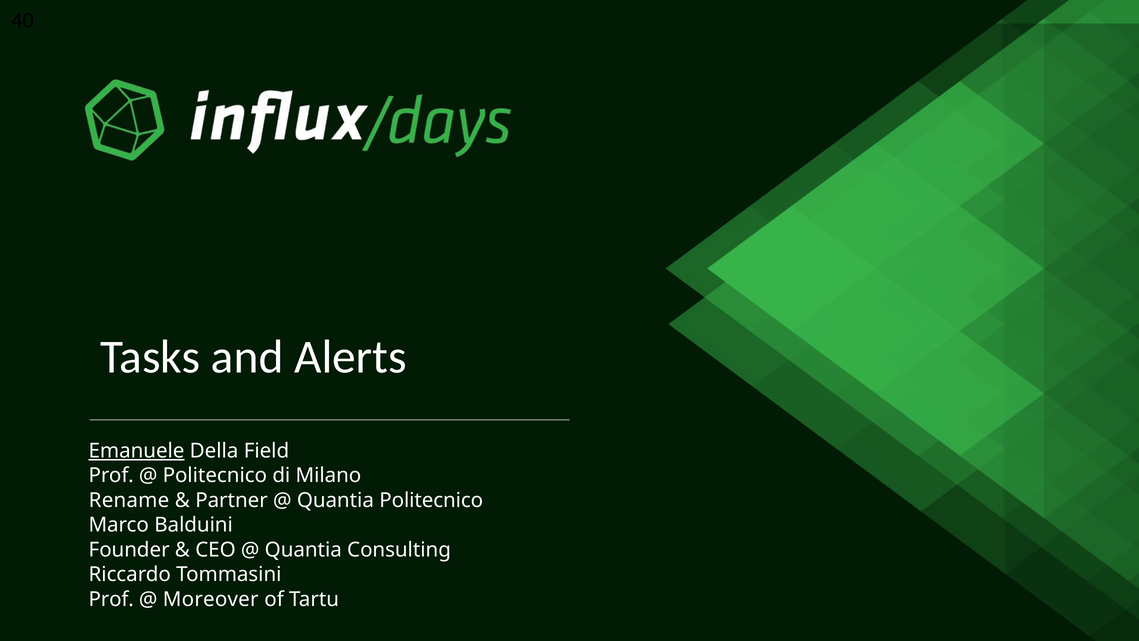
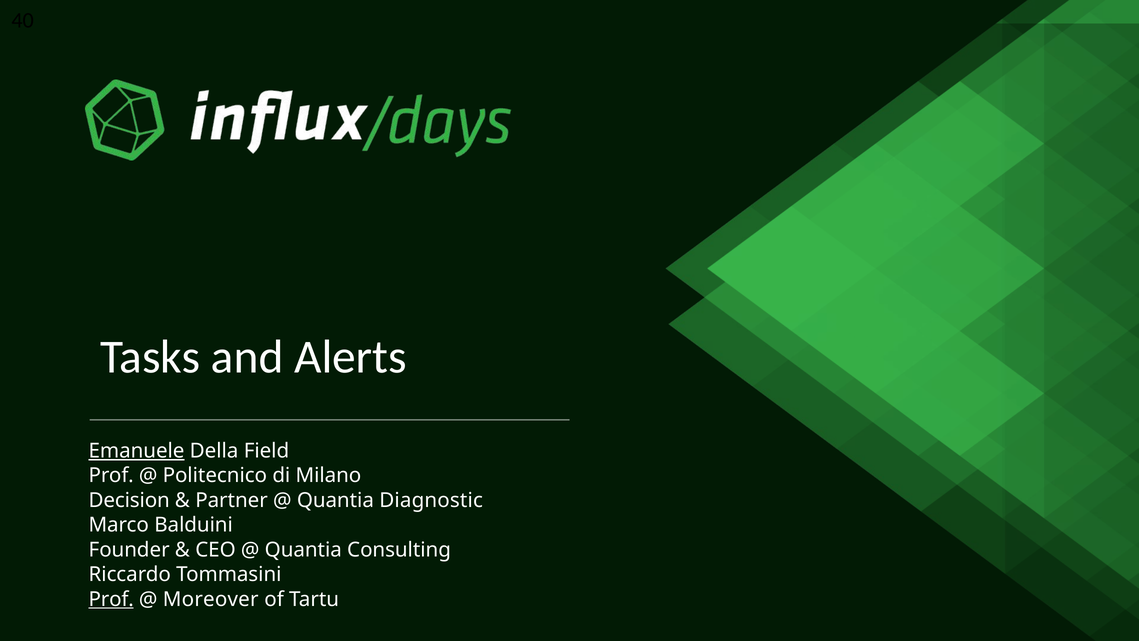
Rename: Rename -> Decision
Quantia Politecnico: Politecnico -> Diagnostic
Prof at (111, 599) underline: none -> present
